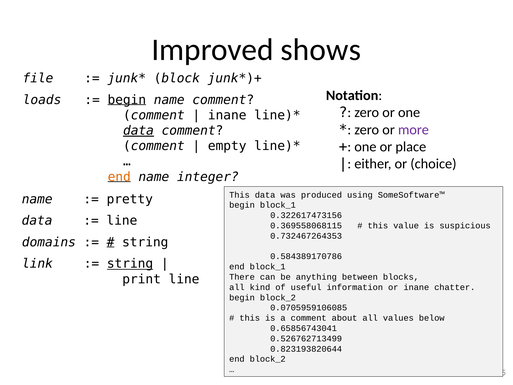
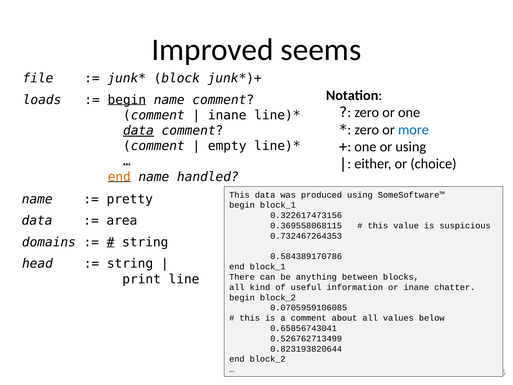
shows: shows -> seems
more colour: purple -> blue
or place: place -> using
integer: integer -> handled
line at (122, 220): line -> area
link: link -> head
string at (130, 264) underline: present -> none
